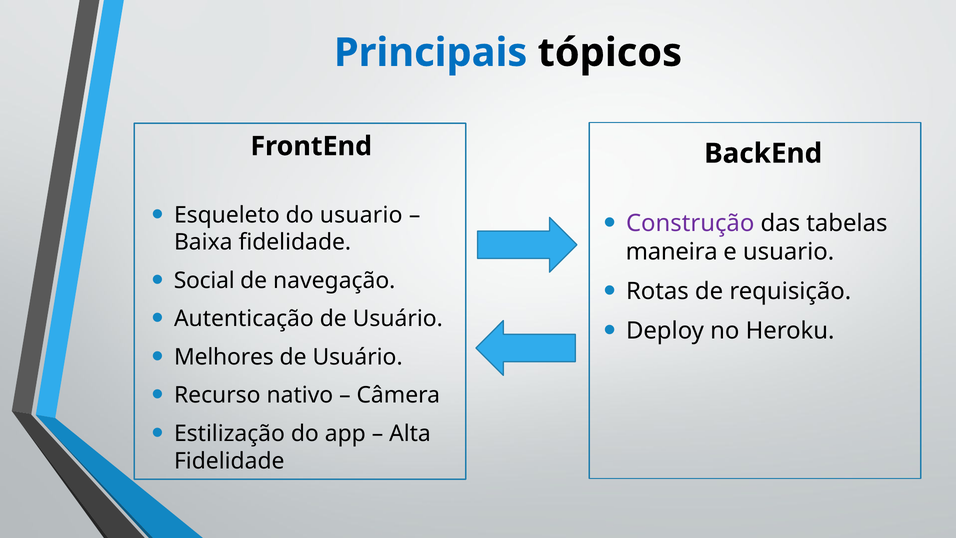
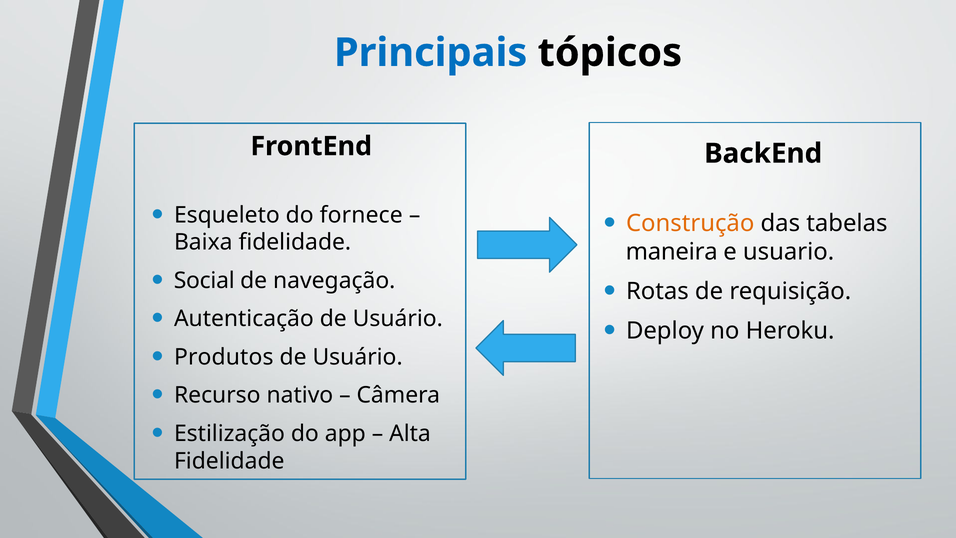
do usuario: usuario -> fornece
Construção colour: purple -> orange
Melhores: Melhores -> Produtos
